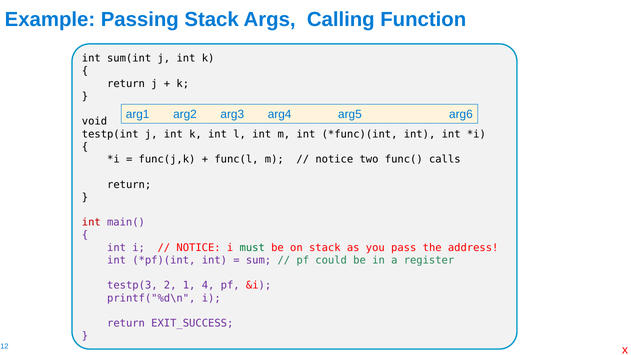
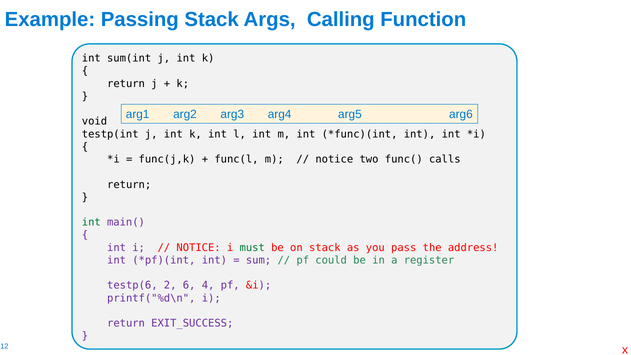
int at (91, 222) colour: red -> green
testp(3: testp(3 -> testp(6
1: 1 -> 6
